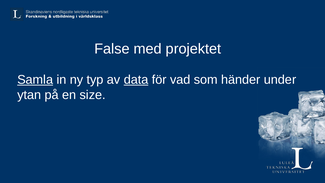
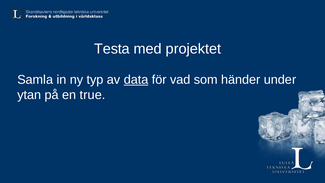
False: False -> Testa
Samla underline: present -> none
size: size -> true
